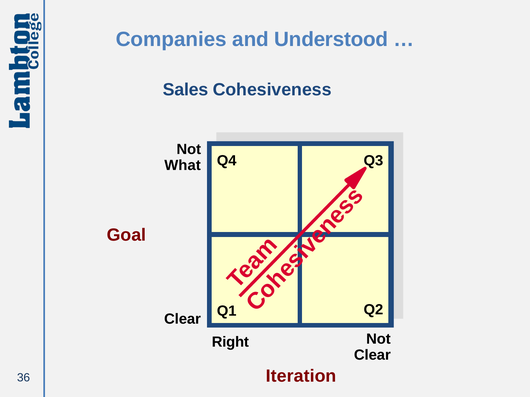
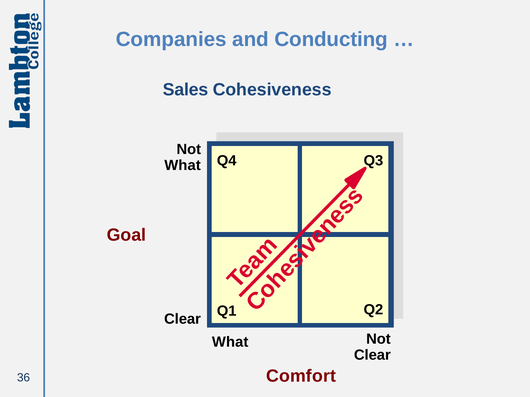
Understood: Understood -> Conducting
Right at (230, 342): Right -> What
Iteration: Iteration -> Comfort
